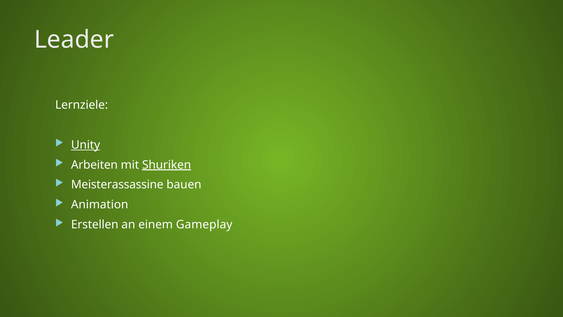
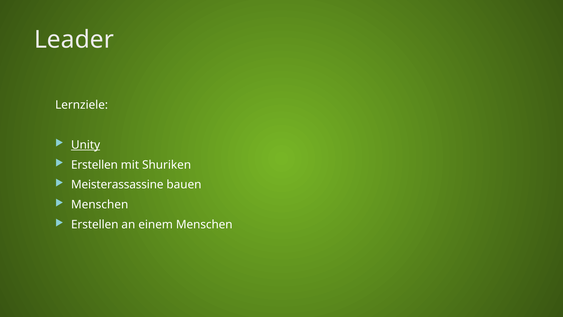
Arbeiten at (94, 165): Arbeiten -> Erstellen
Shuriken underline: present -> none
Animation at (100, 205): Animation -> Menschen
einem Gameplay: Gameplay -> Menschen
